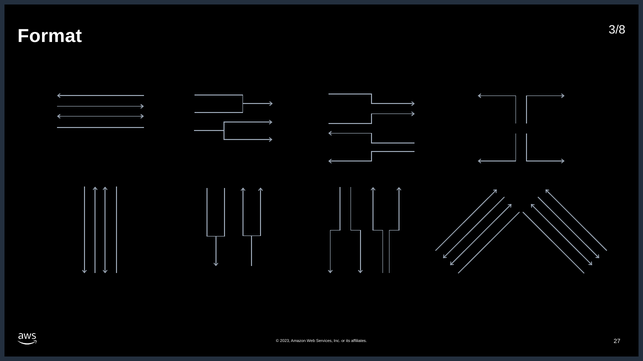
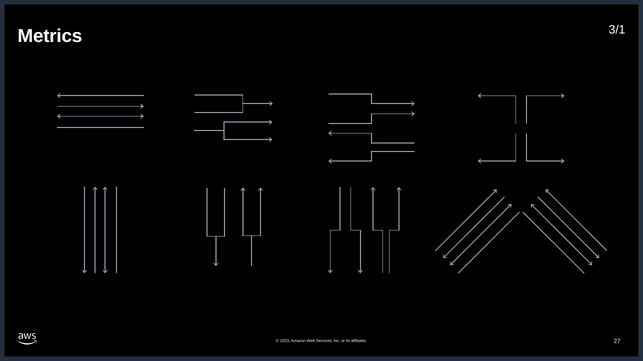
3/8: 3/8 -> 3/1
Format: Format -> Metrics
